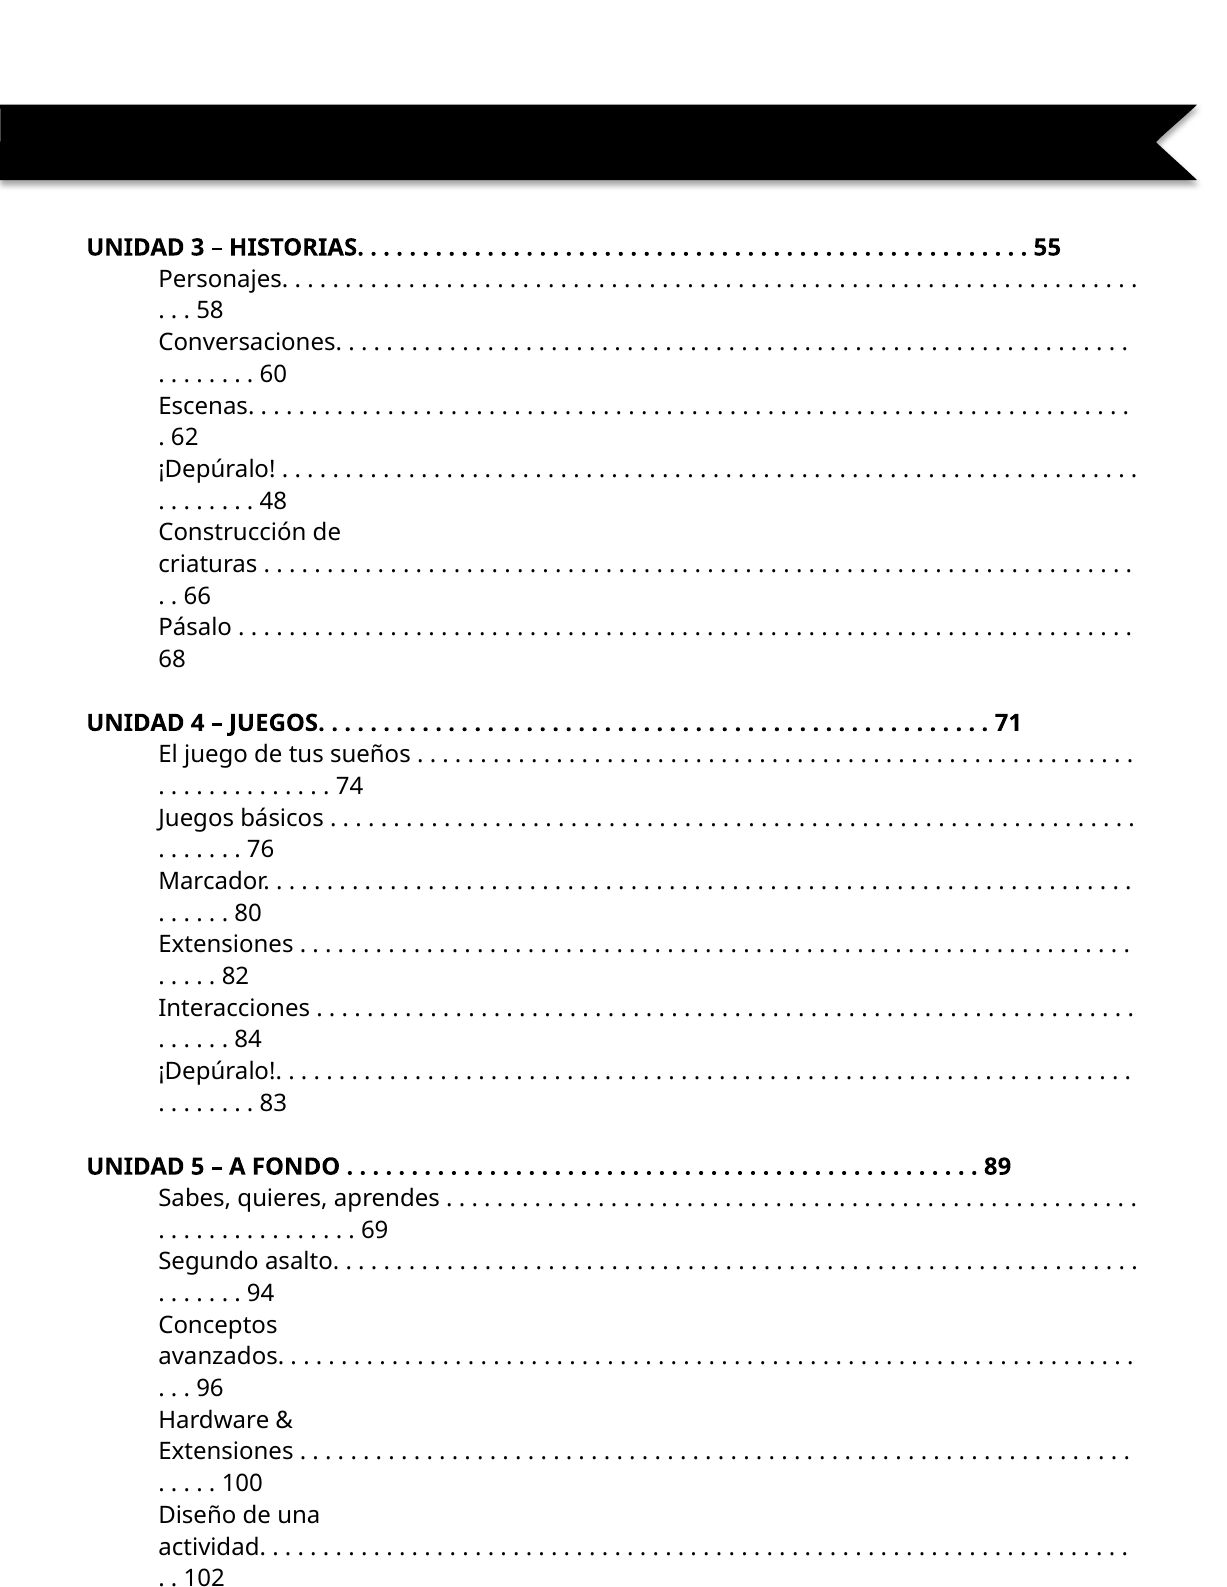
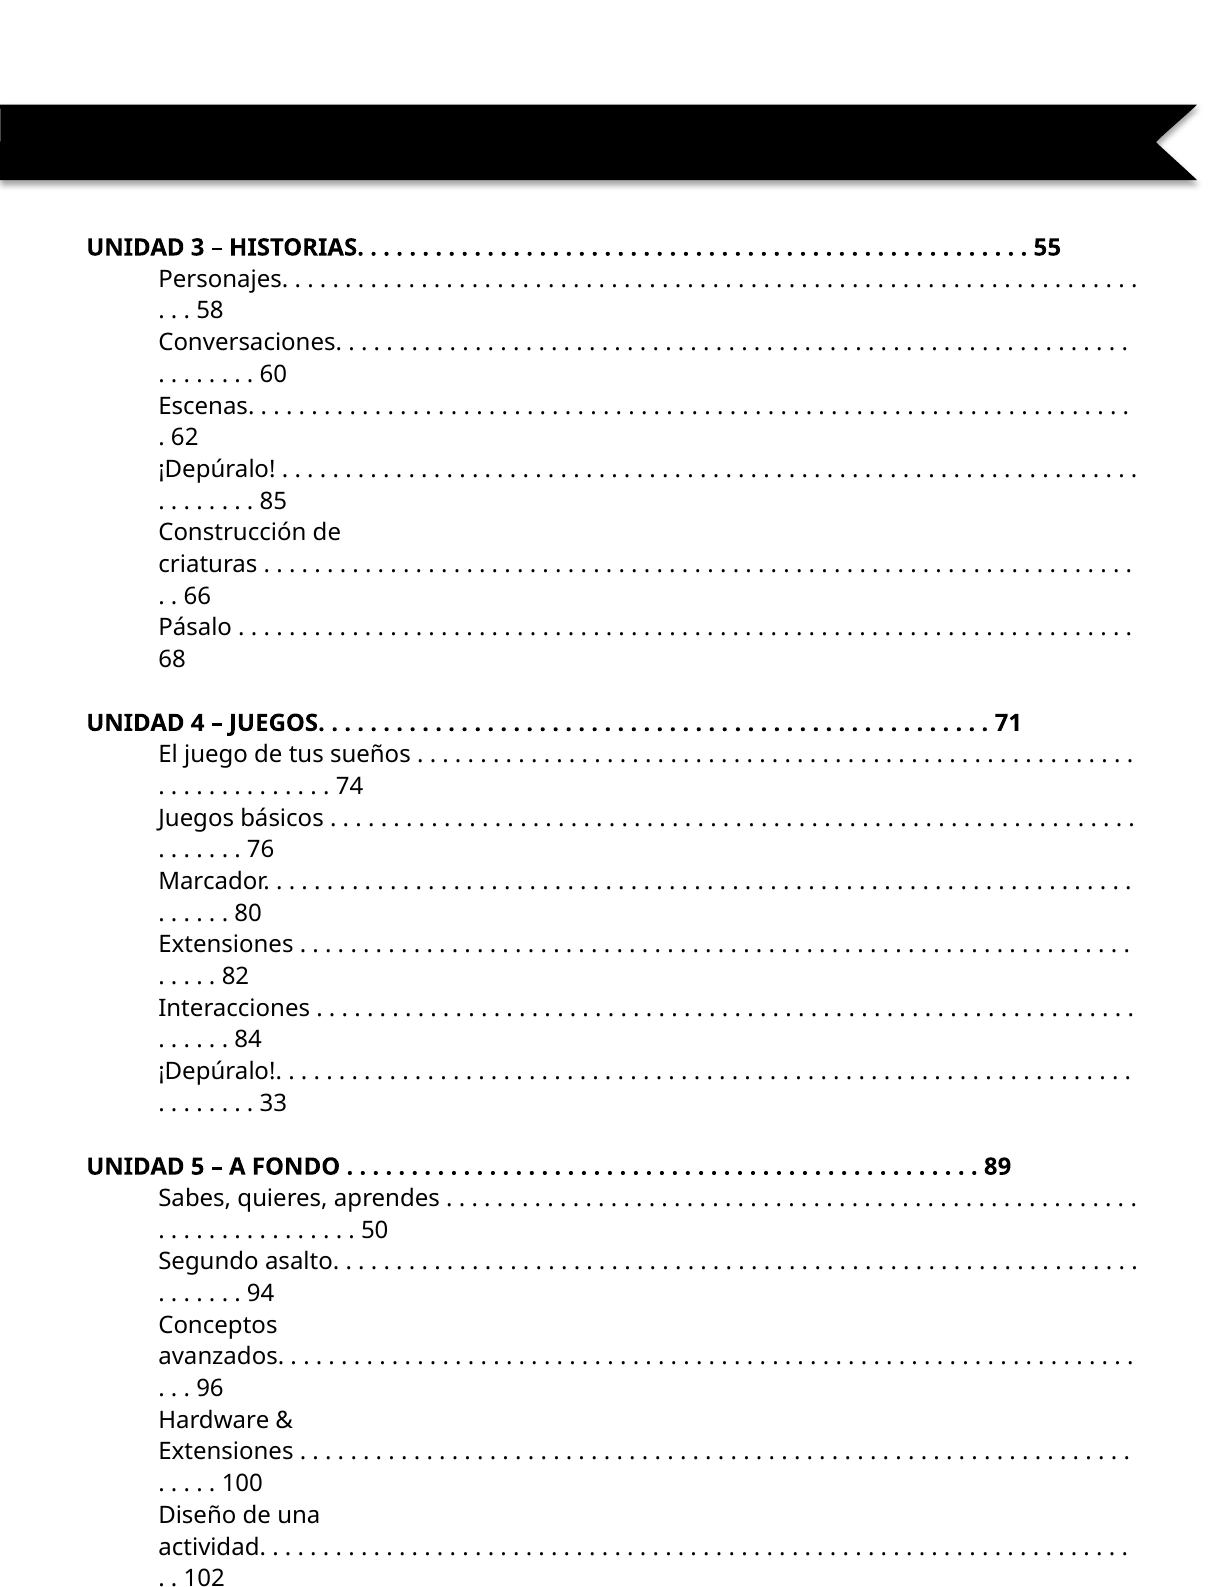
48: 48 -> 85
83: 83 -> 33
69: 69 -> 50
